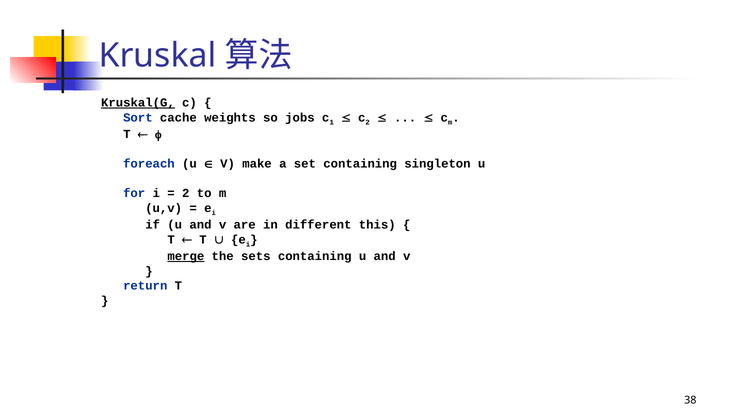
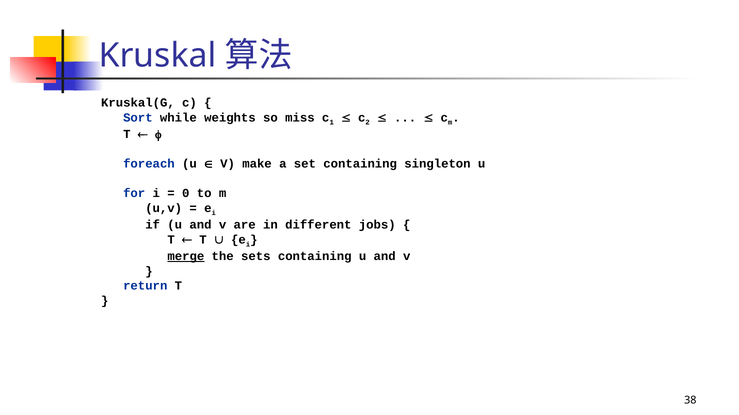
Kruskal(G underline: present -> none
cache: cache -> while
jobs: jobs -> miss
2 at (186, 194): 2 -> 0
this: this -> jobs
